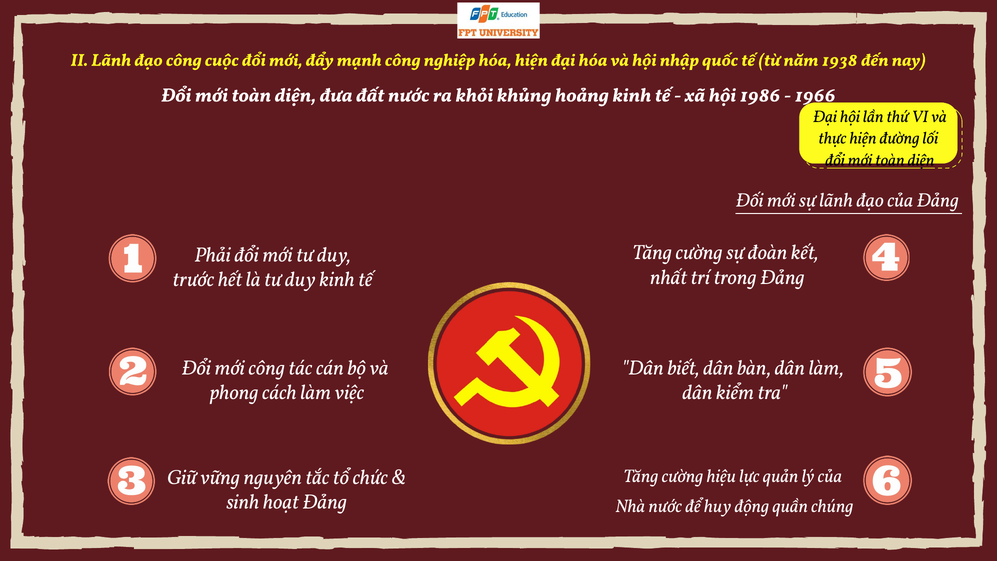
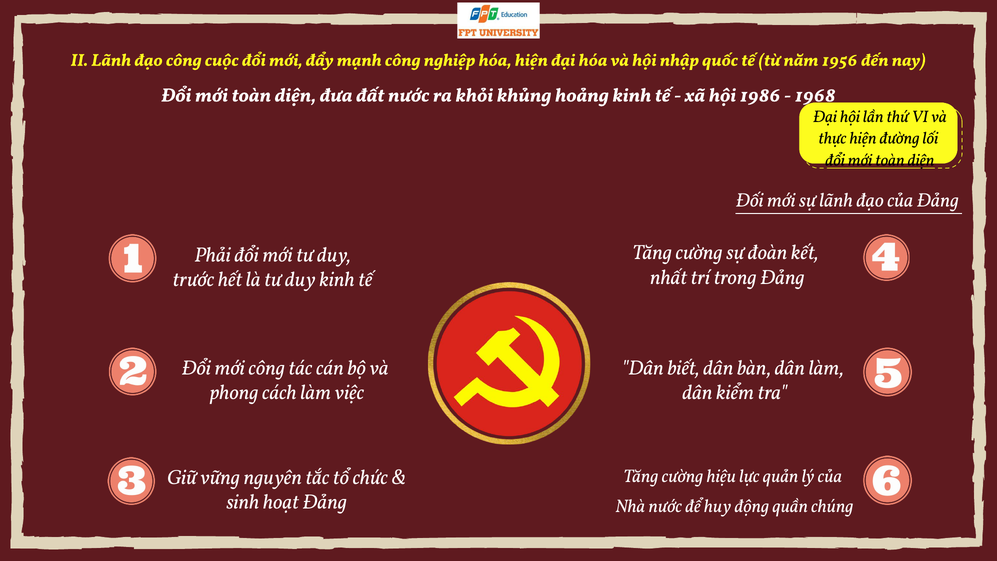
1938: 1938 -> 1956
1966: 1966 -> 1968
